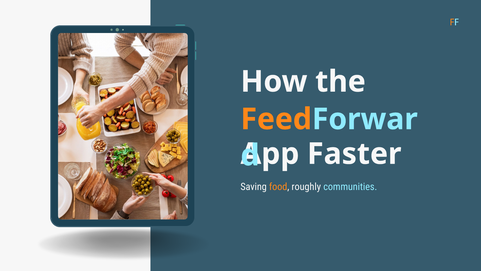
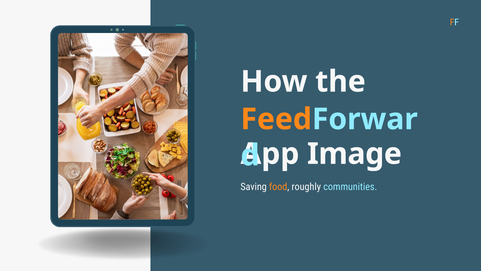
Faster: Faster -> Image
